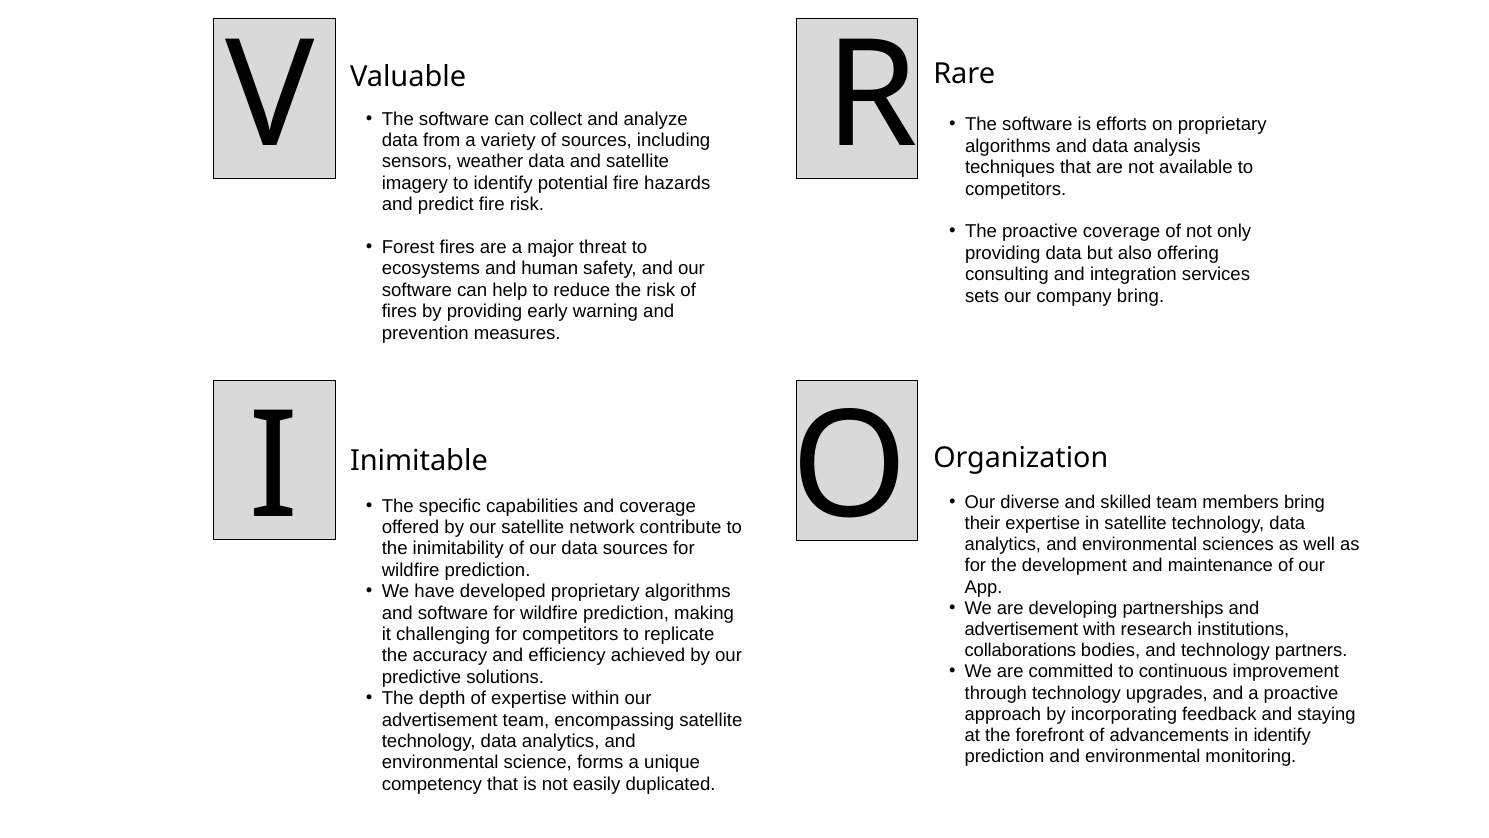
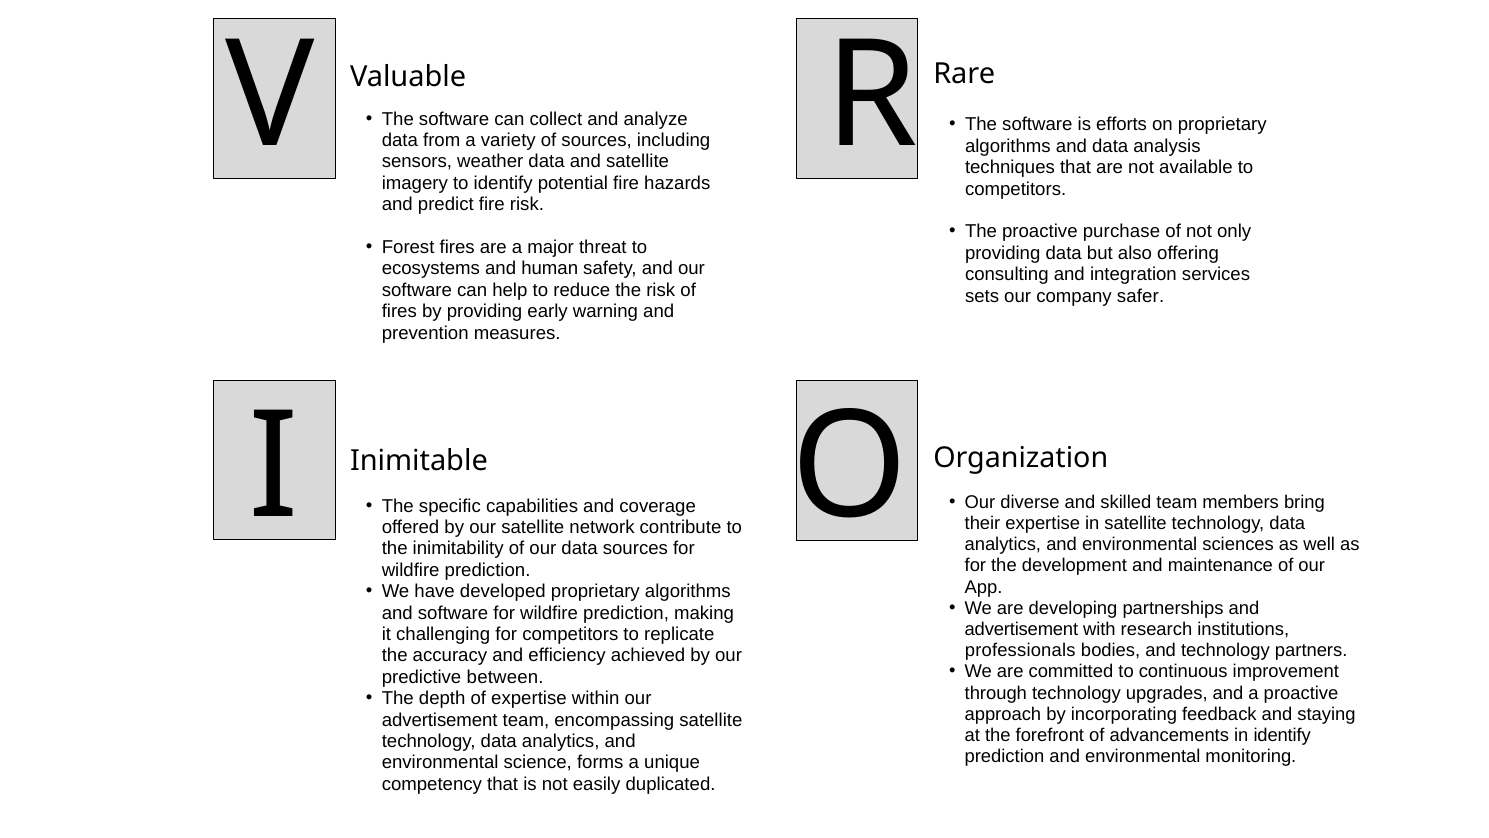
proactive coverage: coverage -> purchase
company bring: bring -> safer
collaborations: collaborations -> professionals
solutions: solutions -> between
